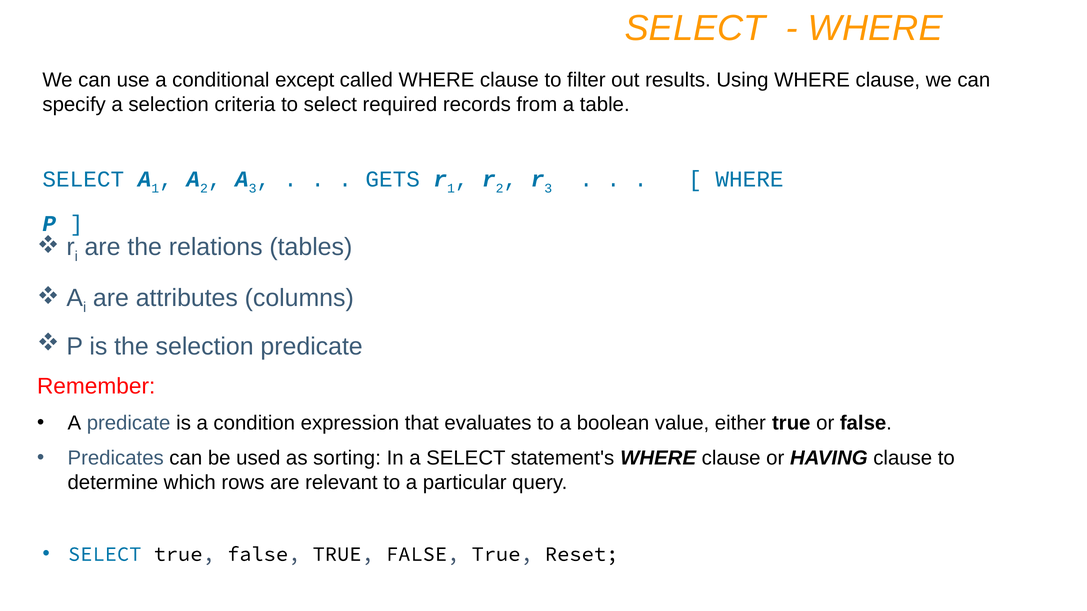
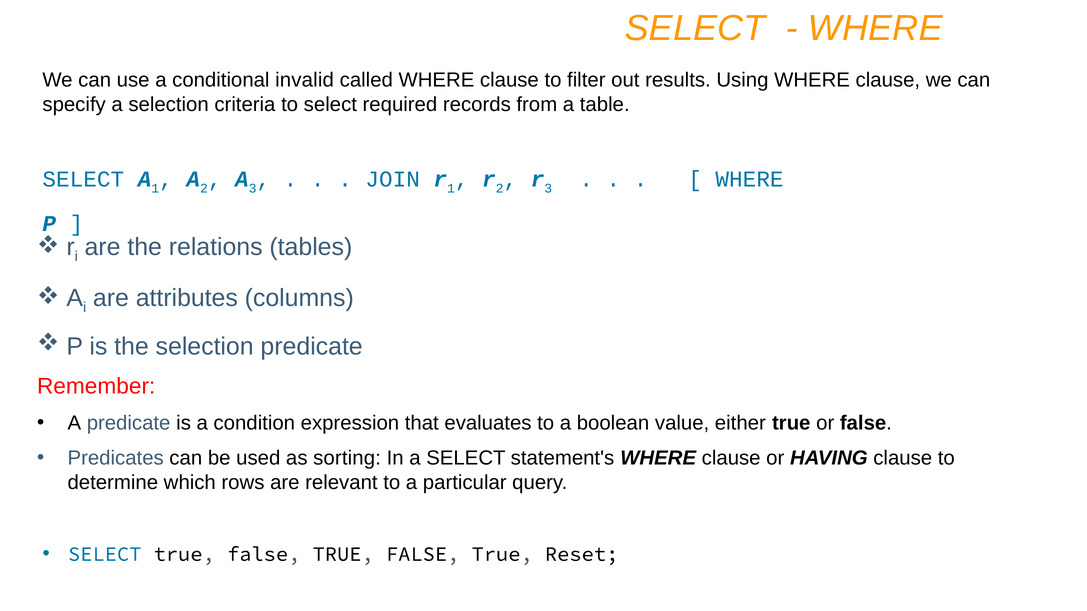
except: except -> invalid
GETS: GETS -> JOIN
